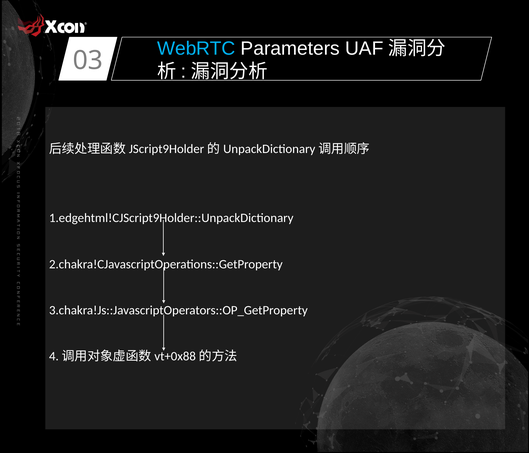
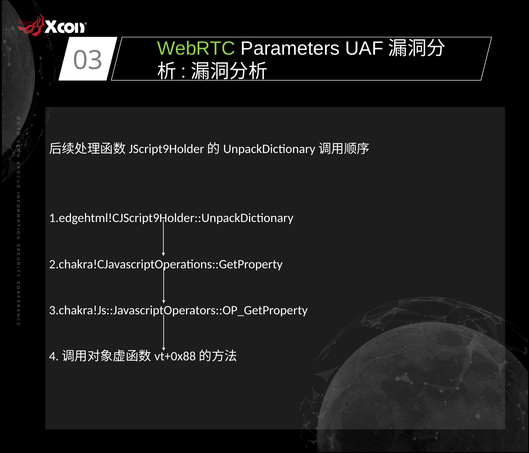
WebRTC colour: light blue -> light green
